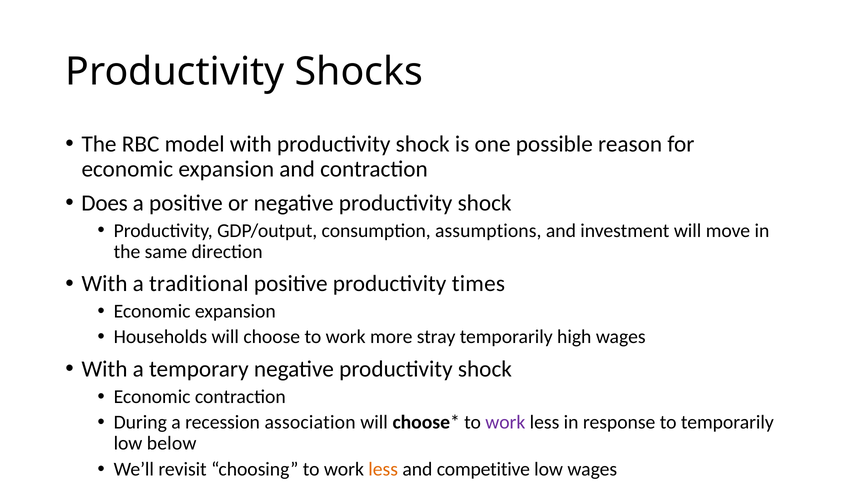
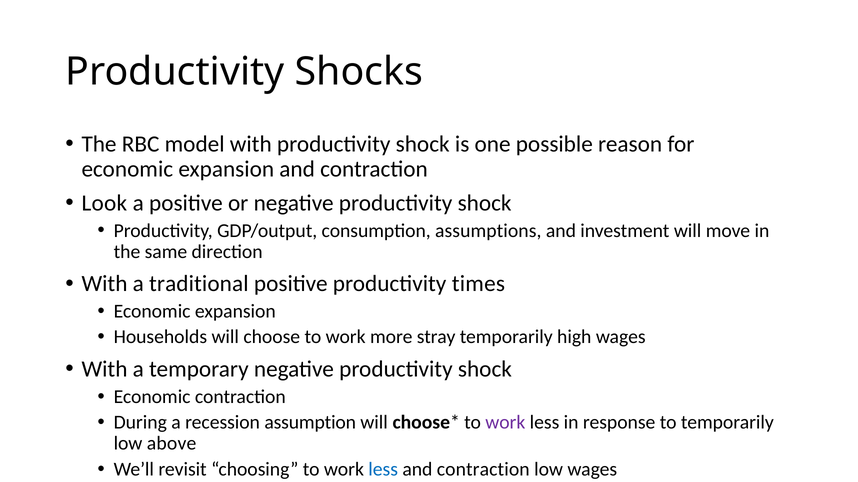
Does: Does -> Look
association: association -> assumption
below: below -> above
less at (383, 470) colour: orange -> blue
competitive at (483, 470): competitive -> contraction
